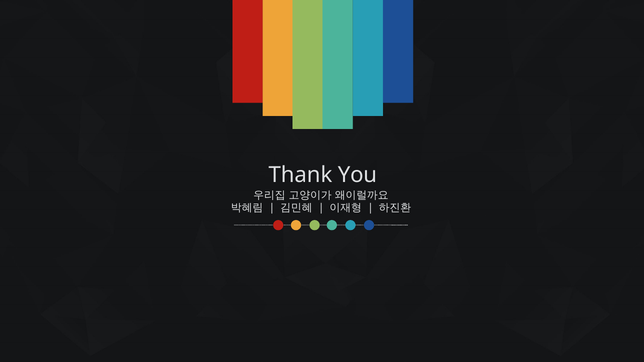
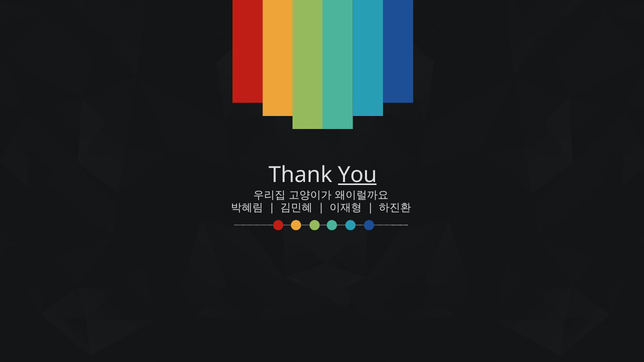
You underline: none -> present
